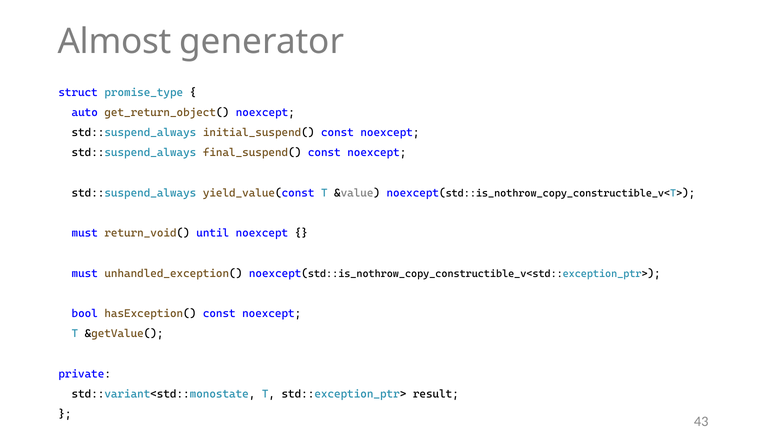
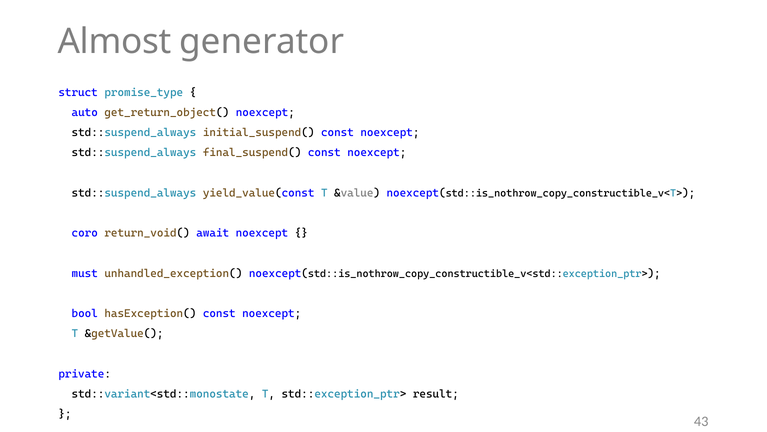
must at (85, 233): must -> coro
until: until -> await
